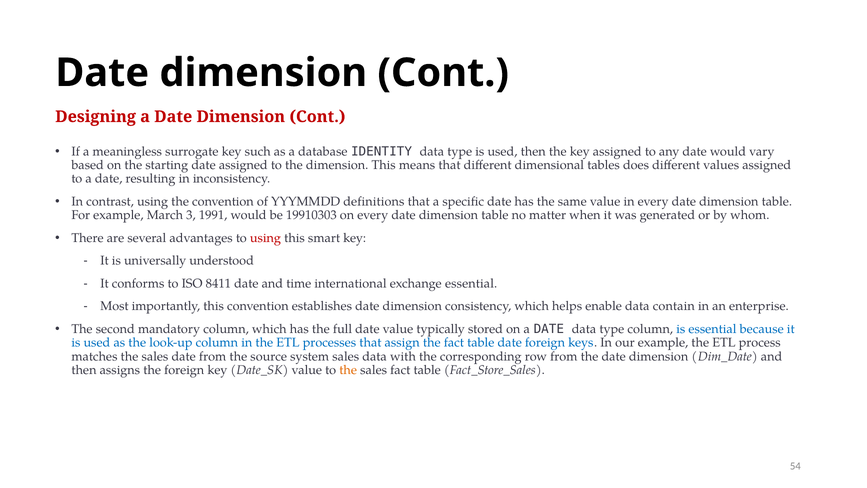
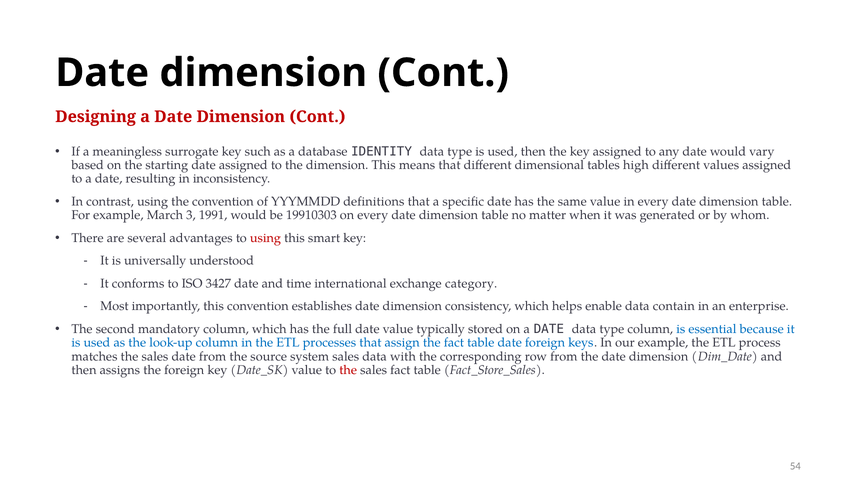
does: does -> high
8411: 8411 -> 3427
exchange essential: essential -> category
the at (348, 370) colour: orange -> red
